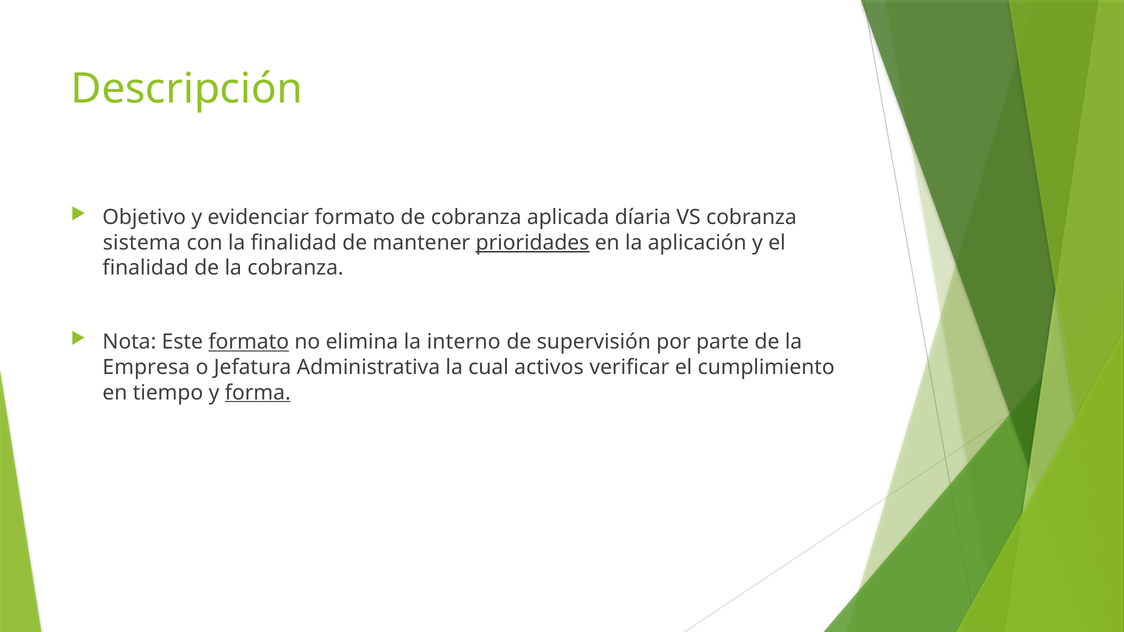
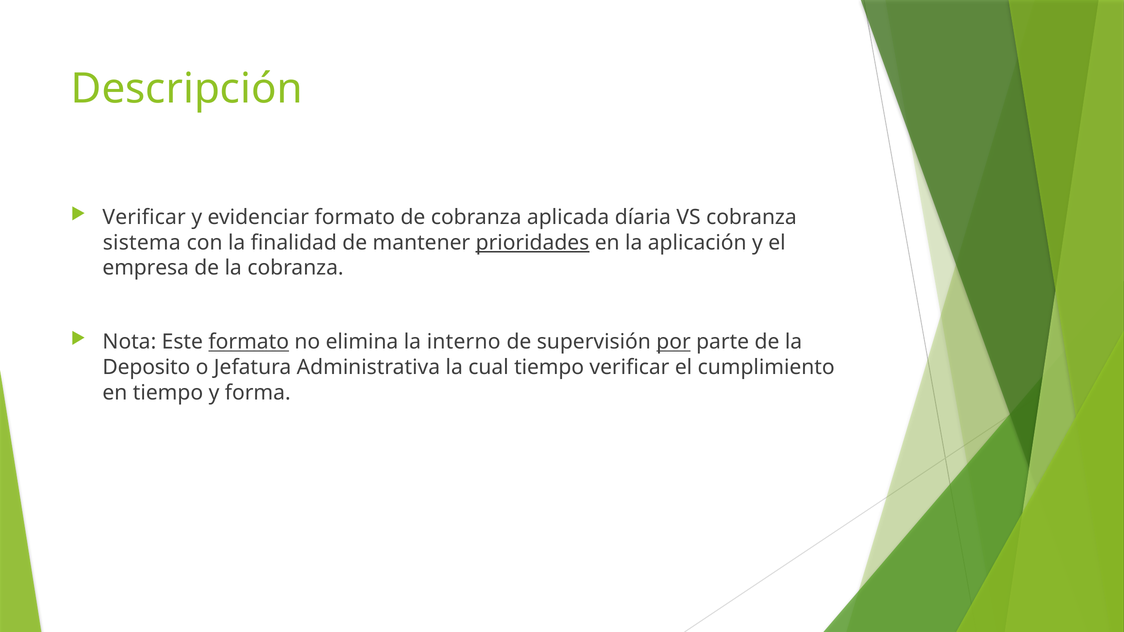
Objetivo at (144, 218): Objetivo -> Verificar
finalidad at (146, 268): finalidad -> empresa
por underline: none -> present
Empresa: Empresa -> Deposito
cual activos: activos -> tiempo
forma underline: present -> none
